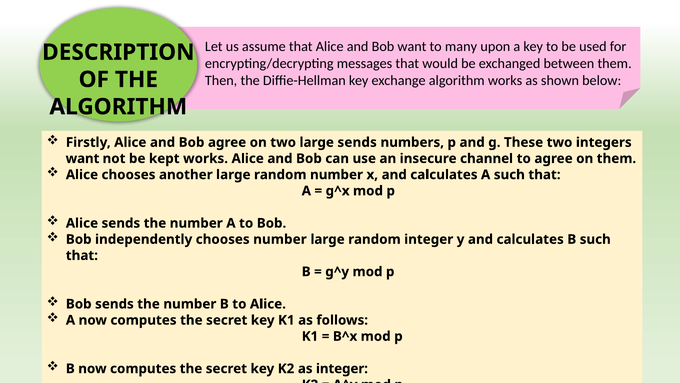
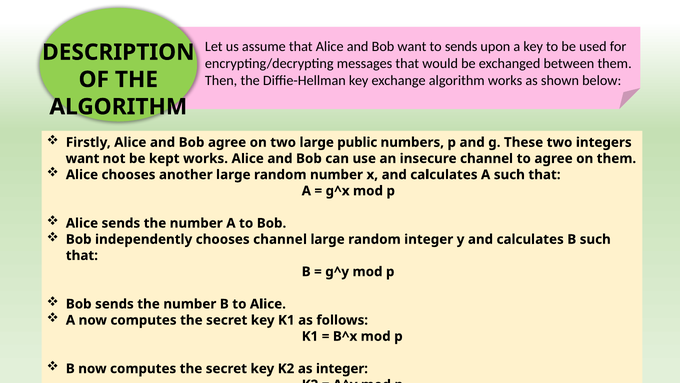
to many: many -> sends
large sends: sends -> public
chooses number: number -> channel
